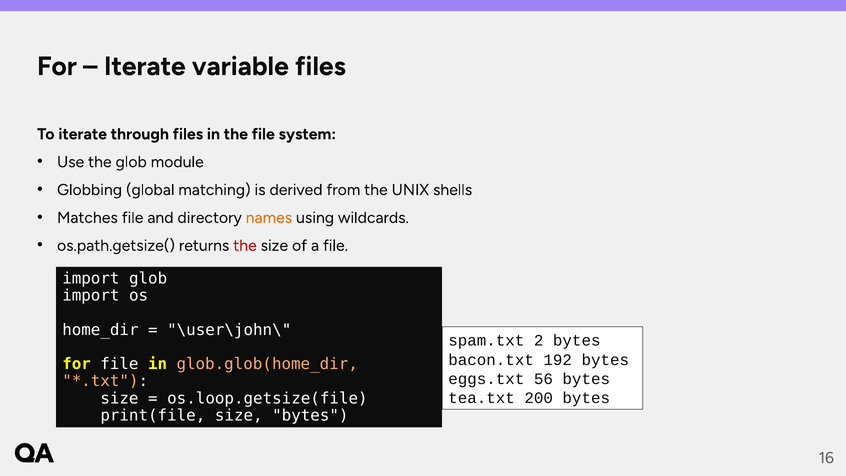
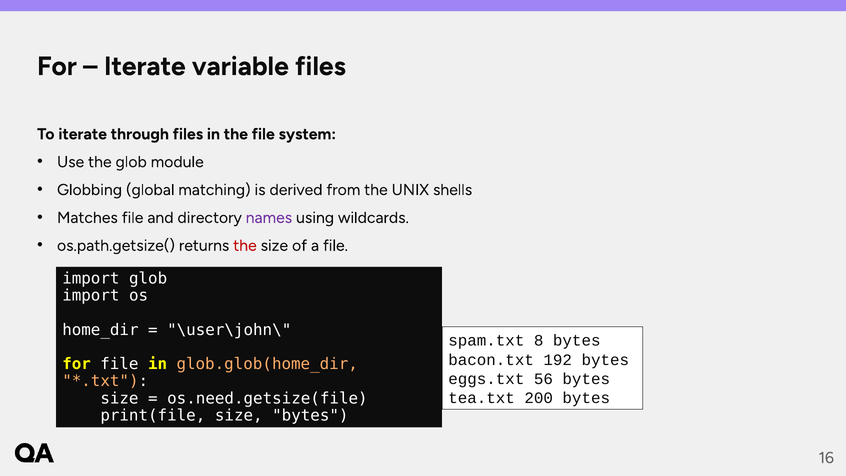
names colour: orange -> purple
2: 2 -> 8
os.loop.getsize(file: os.loop.getsize(file -> os.need.getsize(file
